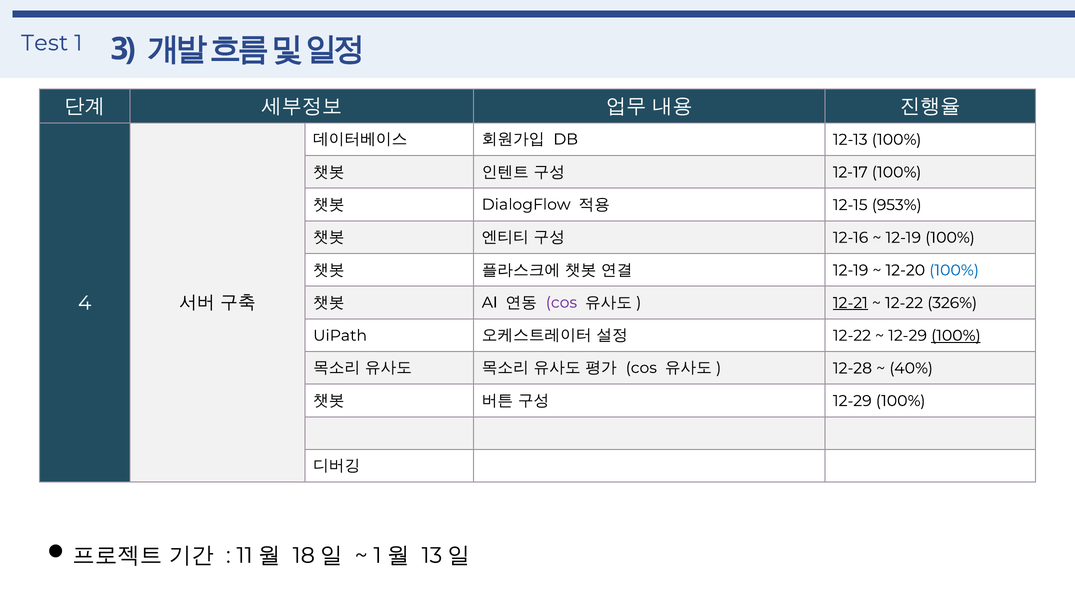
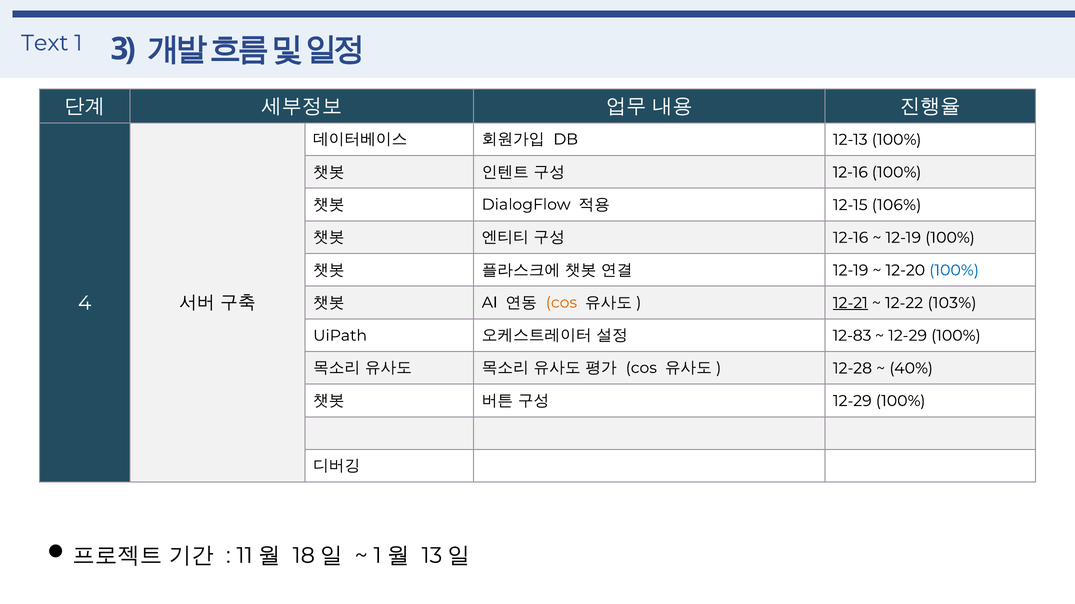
Test: Test -> Text
12-17 at (850, 172): 12-17 -> 12-16
953%: 953% -> 106%
cos at (561, 303) colour: purple -> orange
326%: 326% -> 103%
12-22 at (852, 336): 12-22 -> 12-83
100% at (956, 336) underline: present -> none
